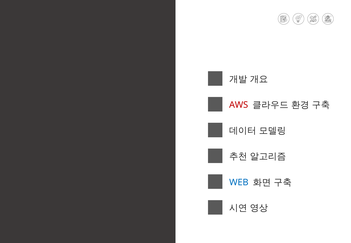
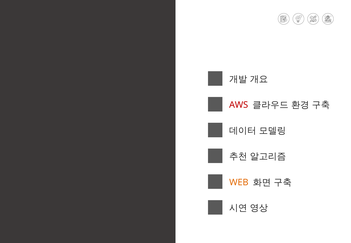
WEB colour: blue -> orange
